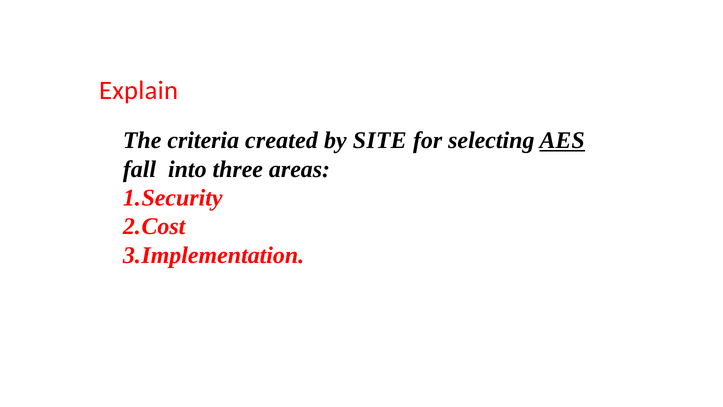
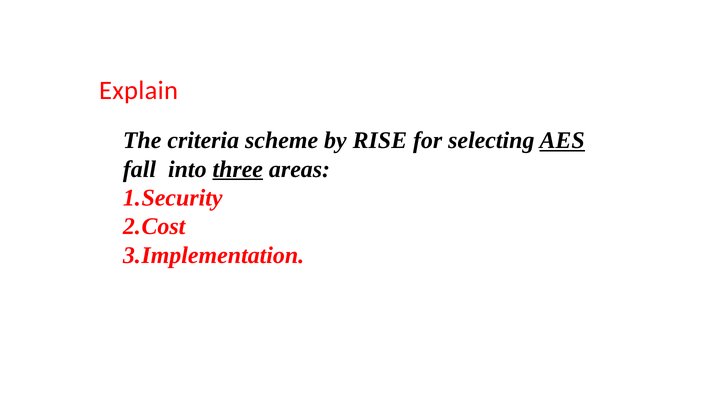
created: created -> scheme
SITE: SITE -> RISE
three underline: none -> present
